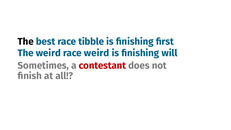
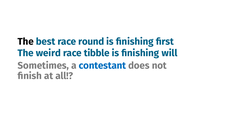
tibble: tibble -> round
race weird: weird -> tibble
contestant colour: red -> blue
